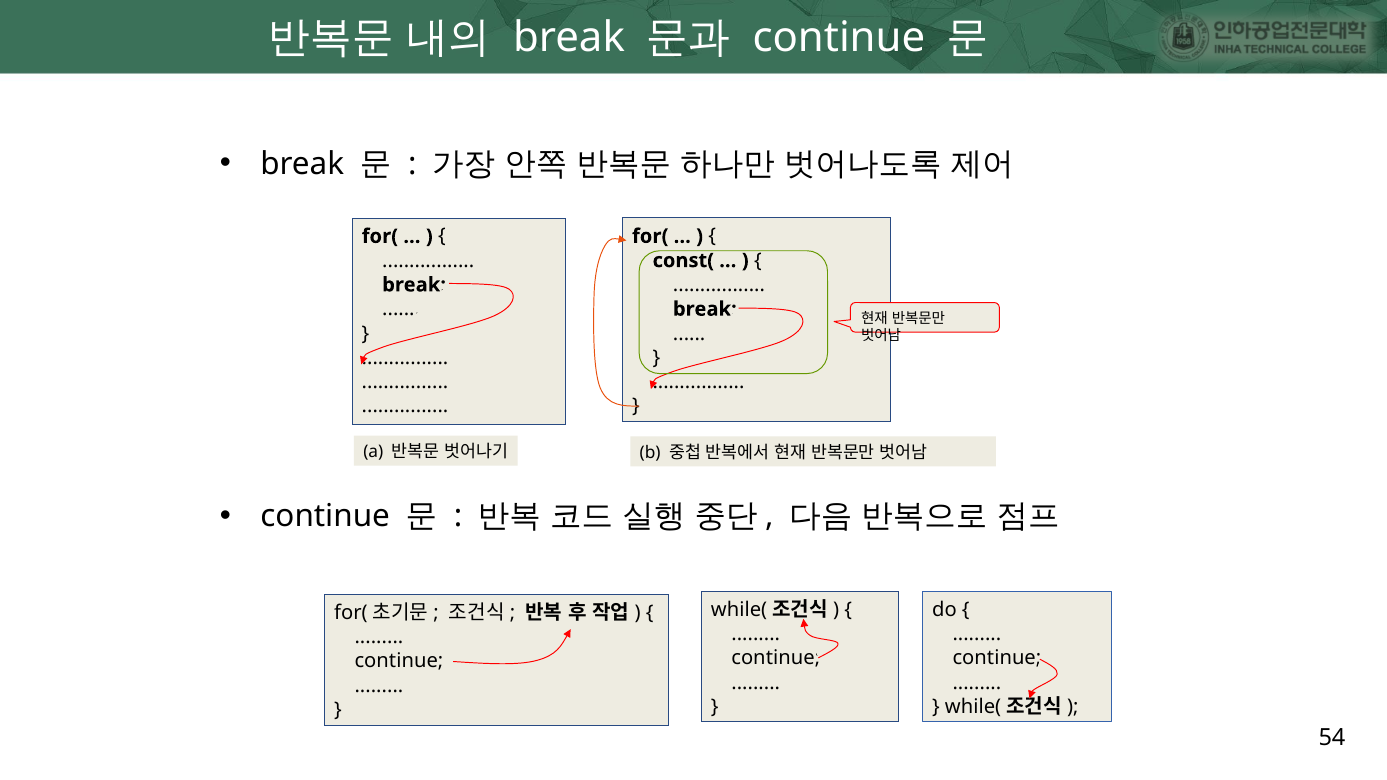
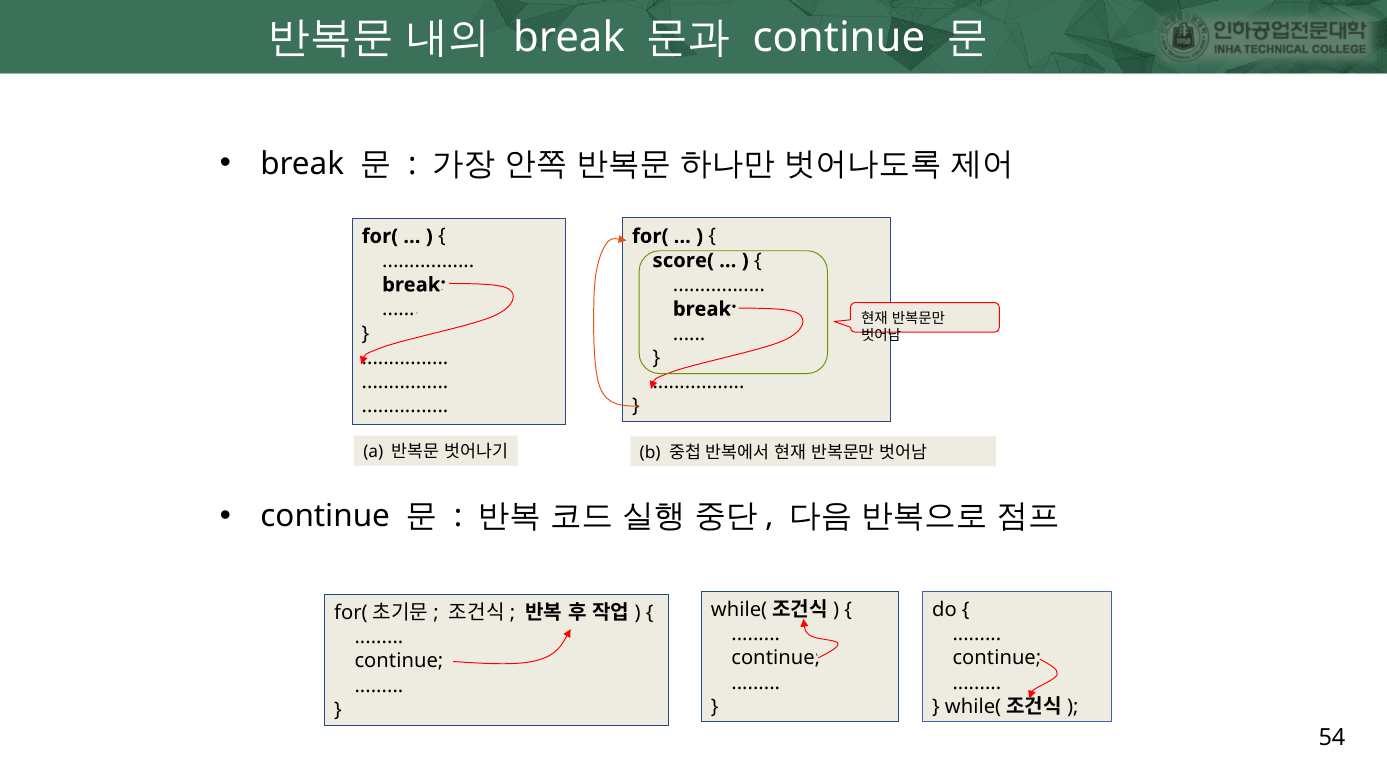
const(: const( -> score(
